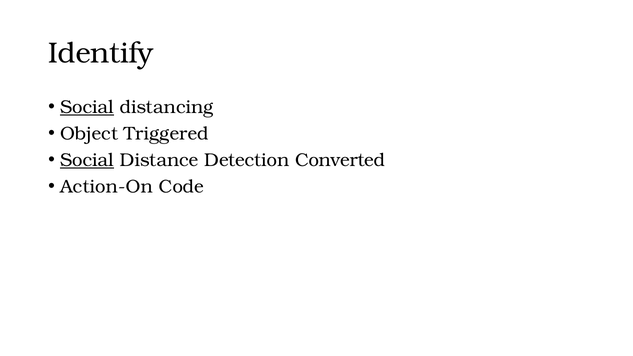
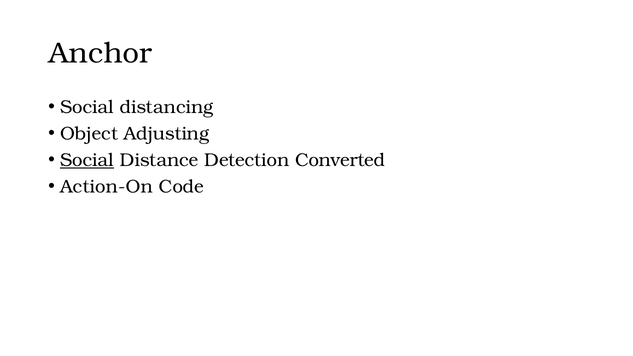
Identify: Identify -> Anchor
Social at (87, 107) underline: present -> none
Triggered: Triggered -> Adjusting
